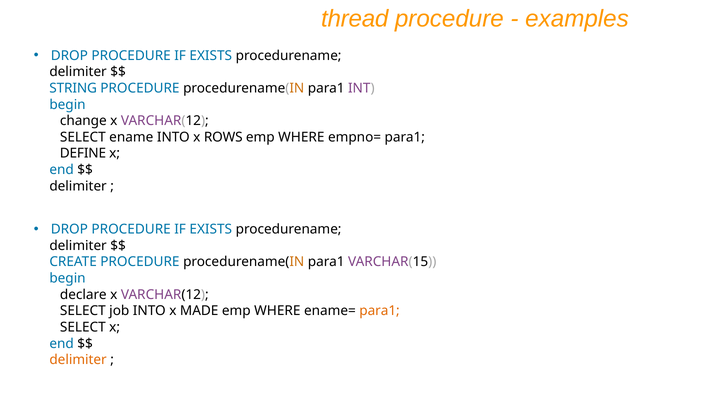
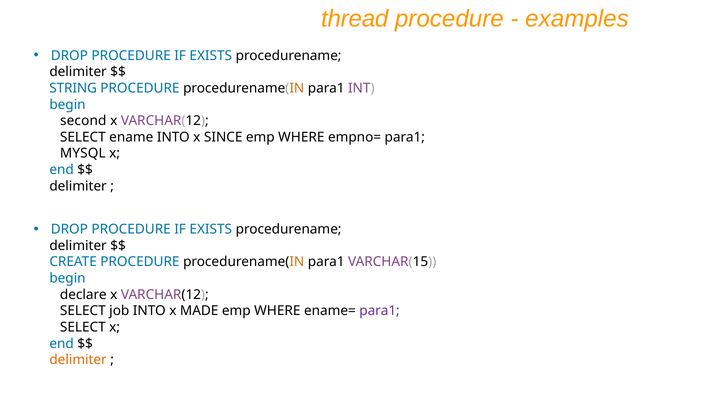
change: change -> second
ROWS: ROWS -> SINCE
DEFINE: DEFINE -> MYSQL
para1 at (380, 311) colour: orange -> purple
